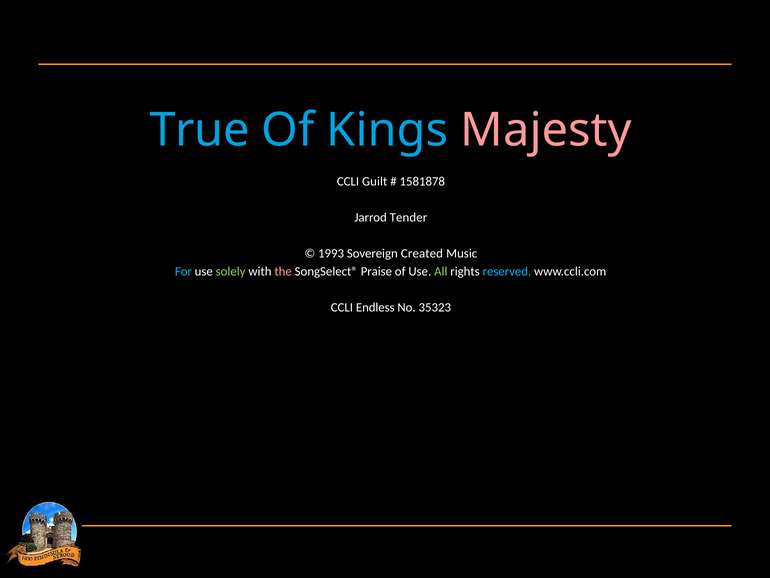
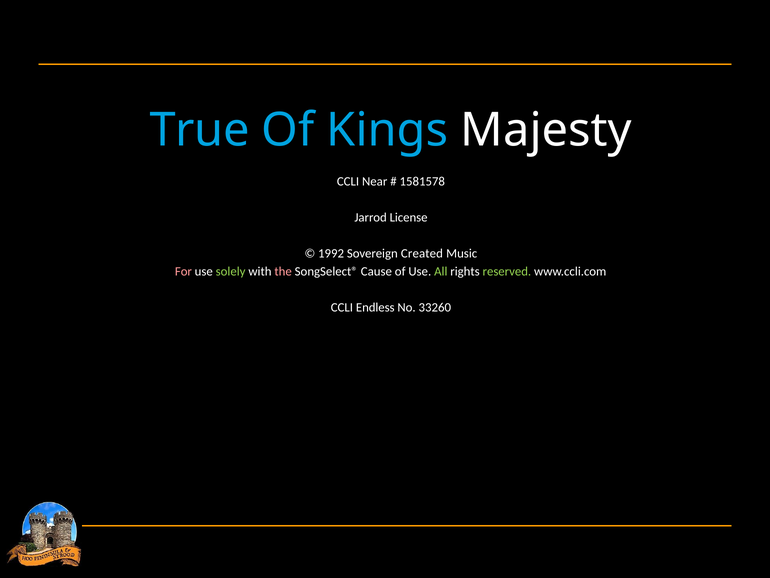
Majesty colour: pink -> white
Guilt: Guilt -> Near
1581878: 1581878 -> 1581578
Tender: Tender -> License
1993: 1993 -> 1992
For colour: light blue -> pink
Praise: Praise -> Cause
reserved colour: light blue -> light green
35323: 35323 -> 33260
